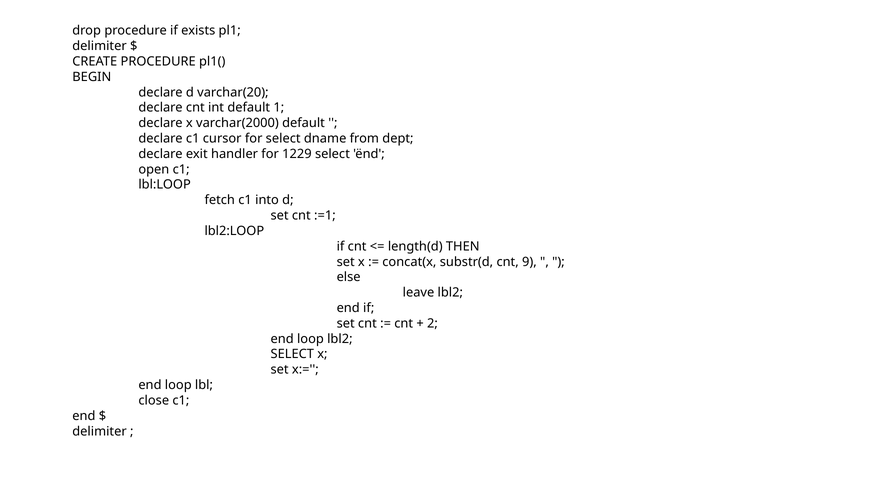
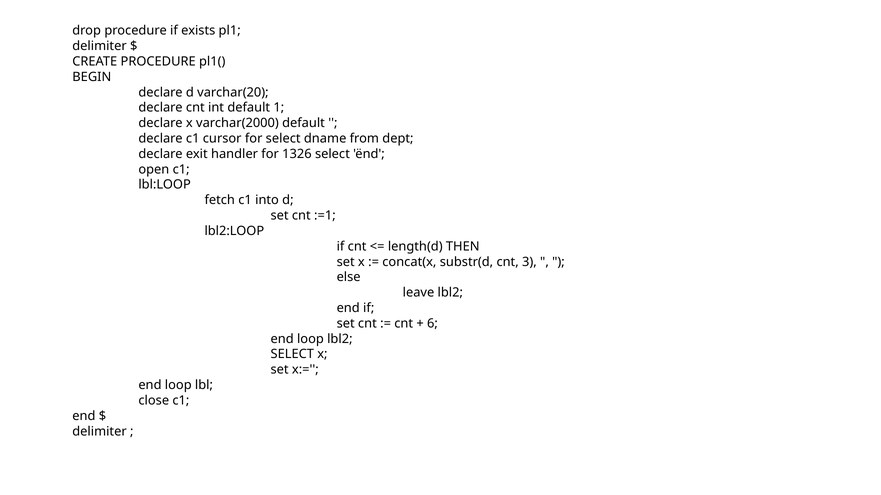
1229: 1229 -> 1326
9: 9 -> 3
2: 2 -> 6
